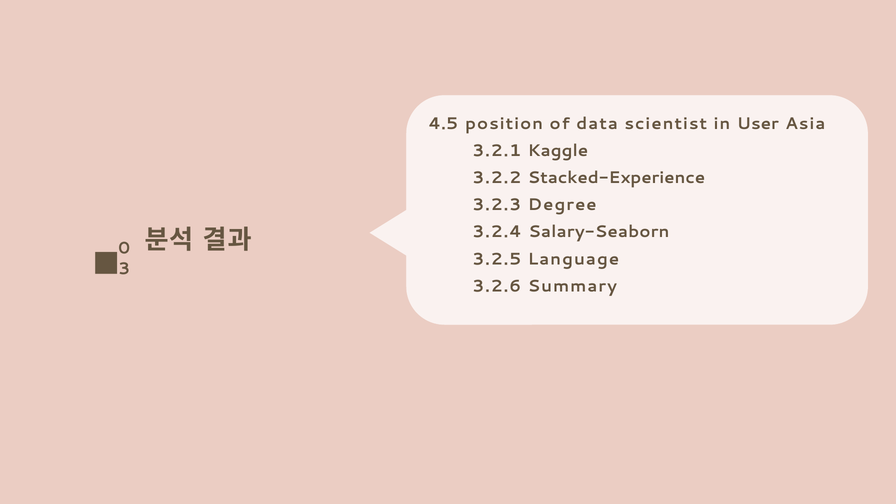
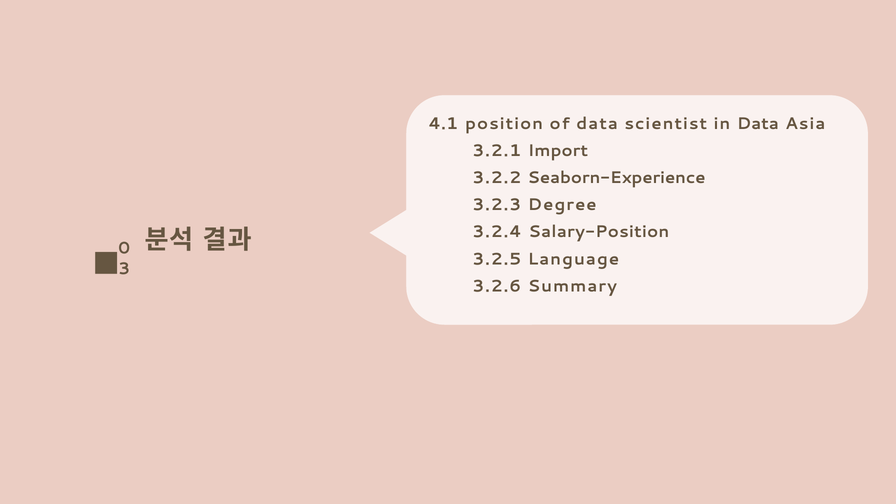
4.5: 4.5 -> 4.1
in User: User -> Data
Kaggle: Kaggle -> Import
Stacked-Experience: Stacked-Experience -> Seaborn-Experience
Salary-Seaborn: Salary-Seaborn -> Salary-Position
